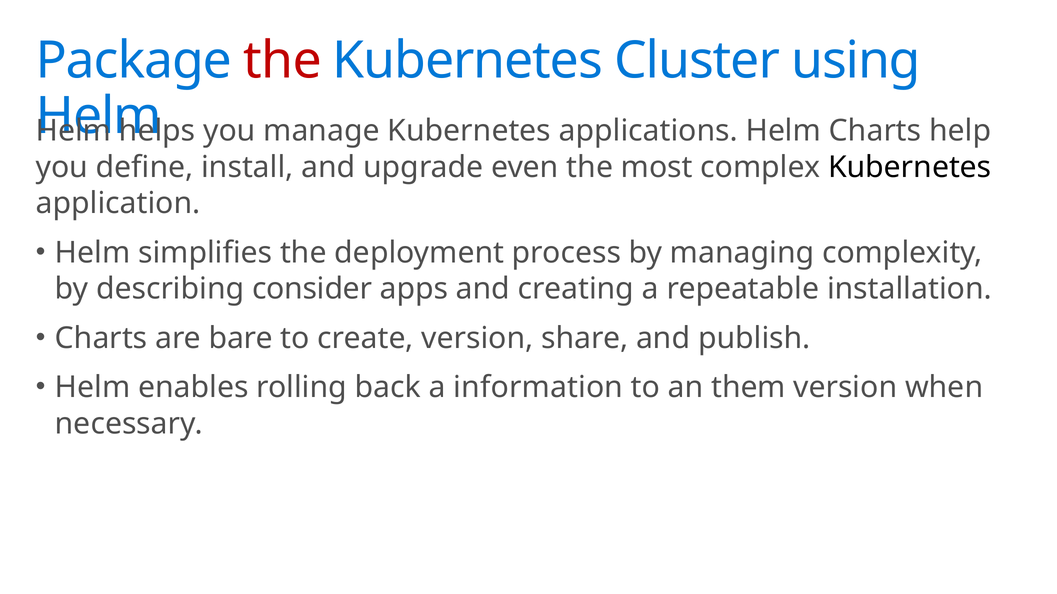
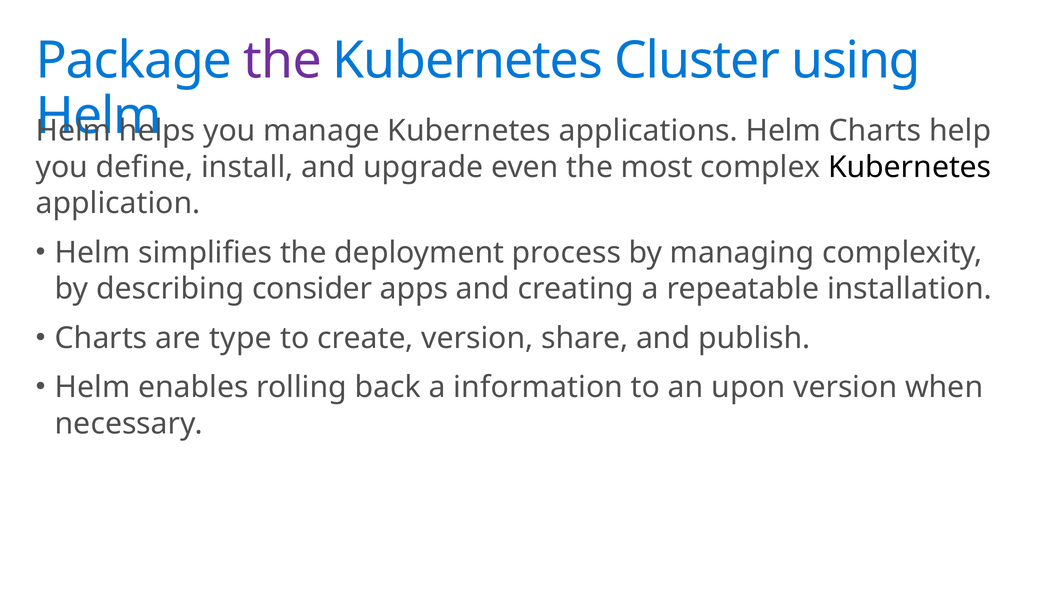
the at (283, 61) colour: red -> purple
bare: bare -> type
them: them -> upon
